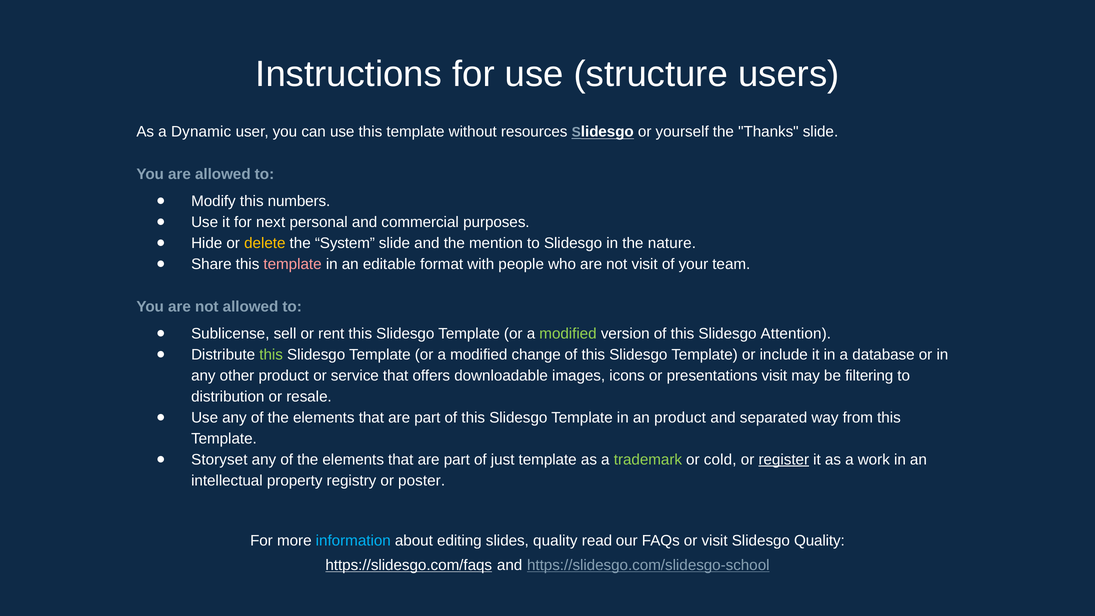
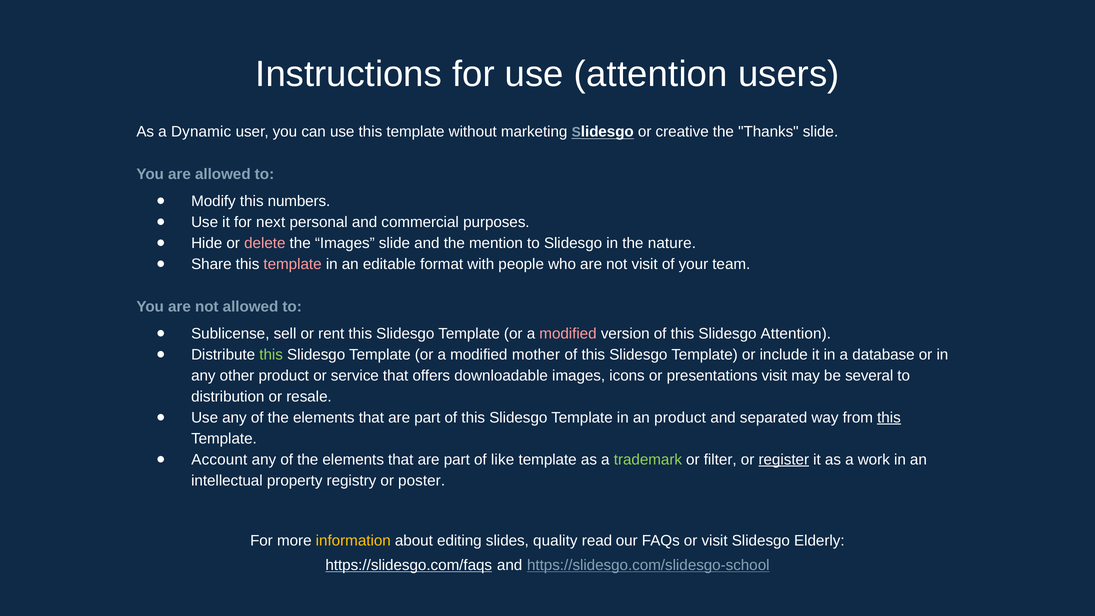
use structure: structure -> attention
resources: resources -> marketing
yourself: yourself -> creative
delete colour: yellow -> pink
the System: System -> Images
modified at (568, 334) colour: light green -> pink
change: change -> mother
filtering: filtering -> several
this at (889, 418) underline: none -> present
Storyset: Storyset -> Account
just: just -> like
cold: cold -> filter
information colour: light blue -> yellow
Slidesgo Quality: Quality -> Elderly
